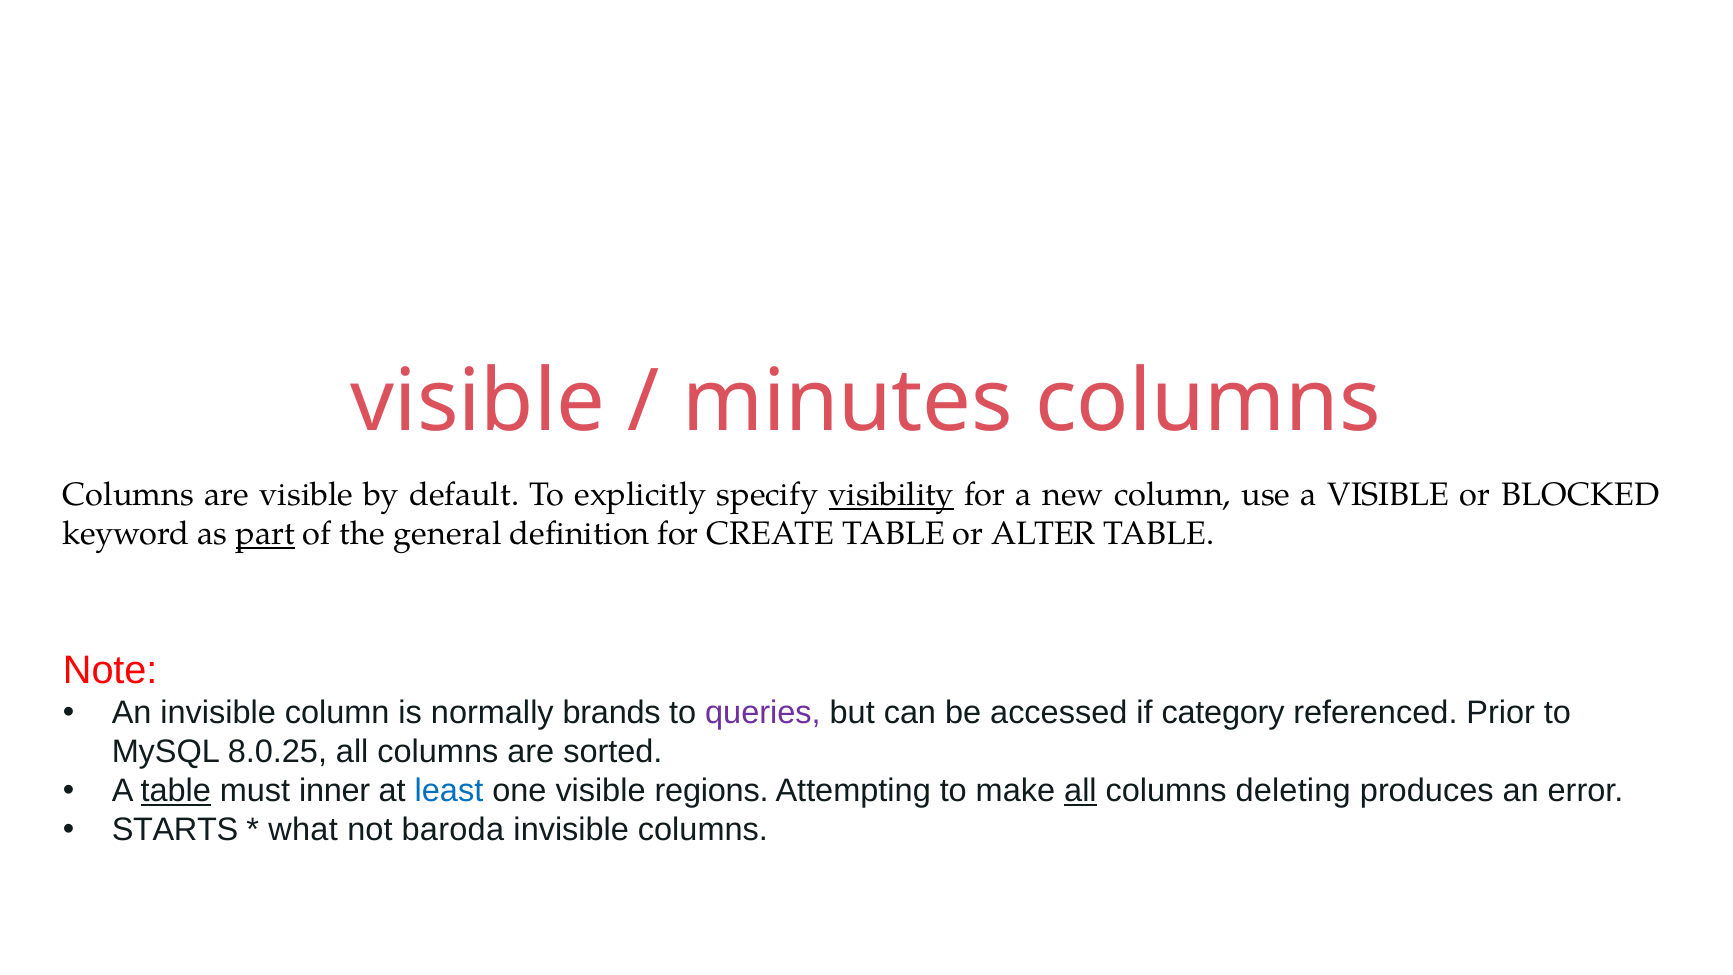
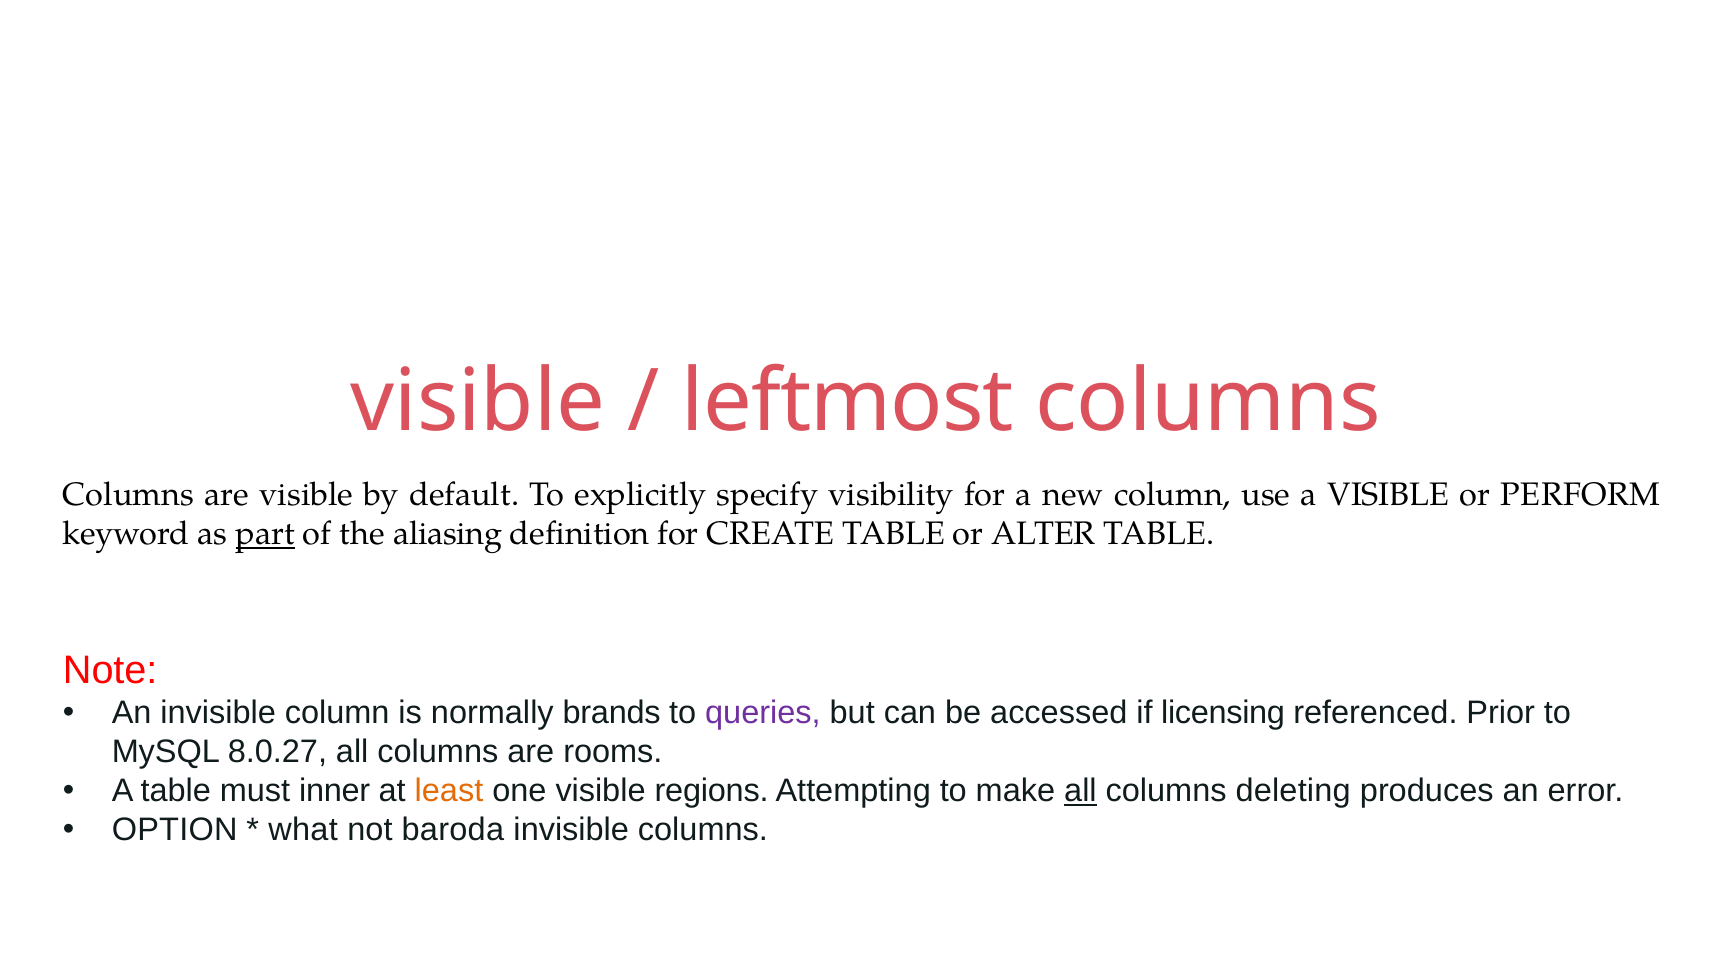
minutes: minutes -> leftmost
visibility underline: present -> none
BLOCKED: BLOCKED -> PERFORM
general: general -> aliasing
category: category -> licensing
8.0.25: 8.0.25 -> 8.0.27
sorted: sorted -> rooms
table at (176, 791) underline: present -> none
least colour: blue -> orange
STARTS: STARTS -> OPTION
